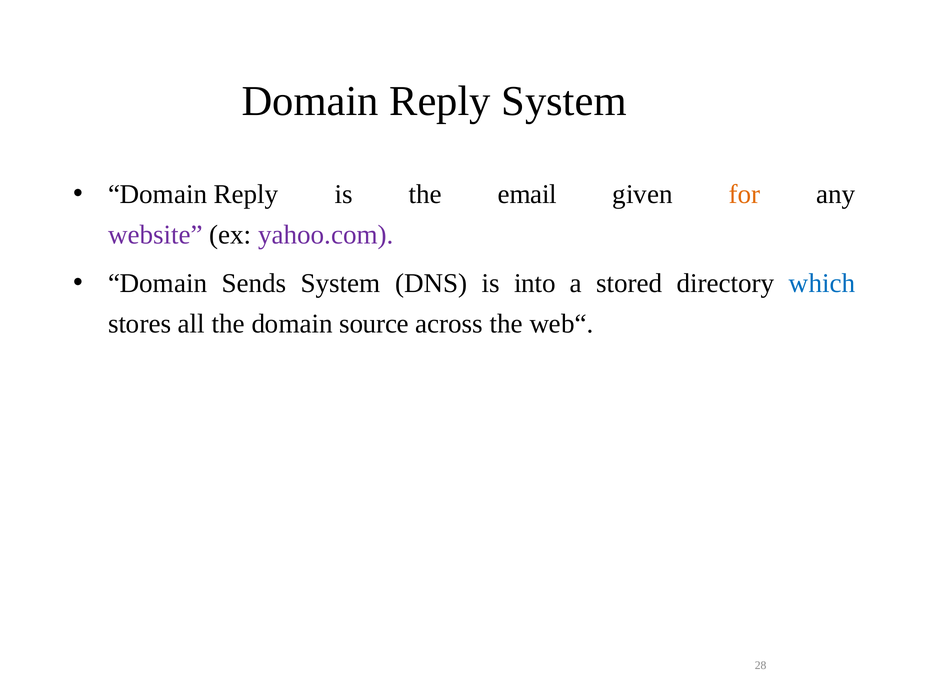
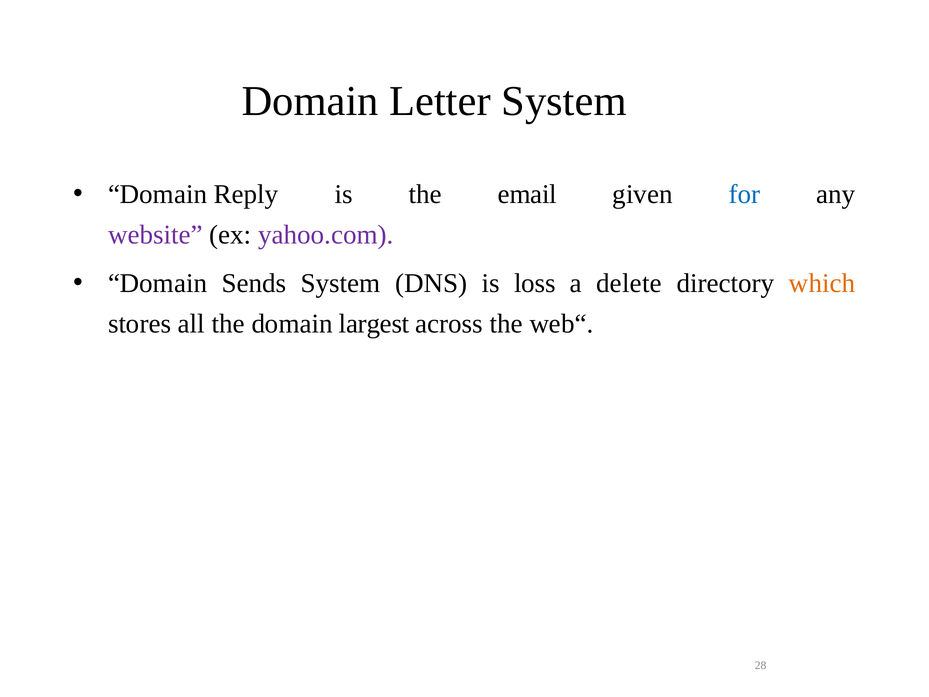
Reply at (440, 101): Reply -> Letter
for colour: orange -> blue
into: into -> loss
stored: stored -> delete
which colour: blue -> orange
source: source -> largest
